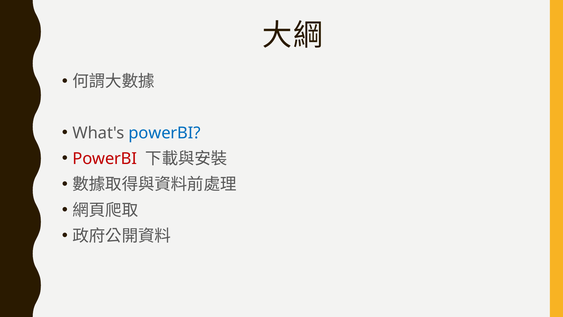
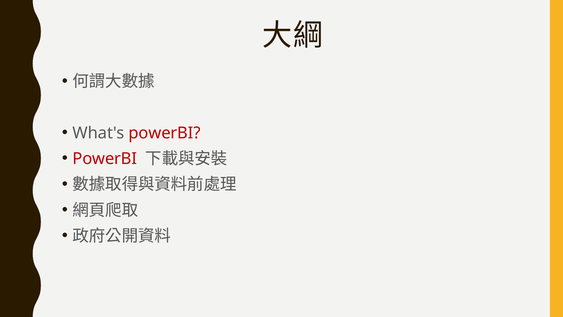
powerBI at (165, 133) colour: blue -> red
